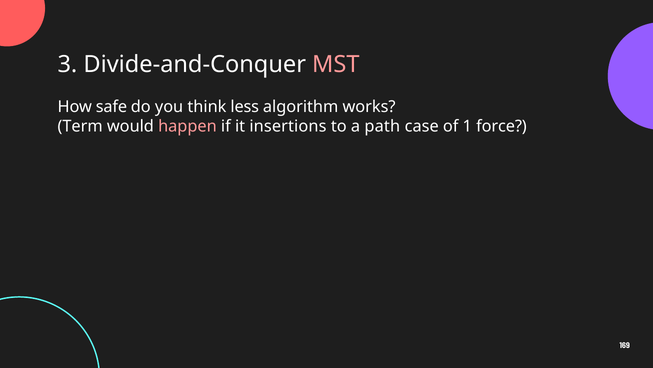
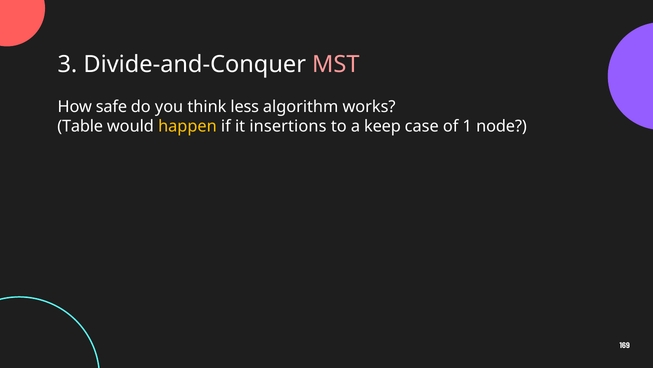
Term: Term -> Table
happen colour: pink -> yellow
path: path -> keep
force: force -> node
